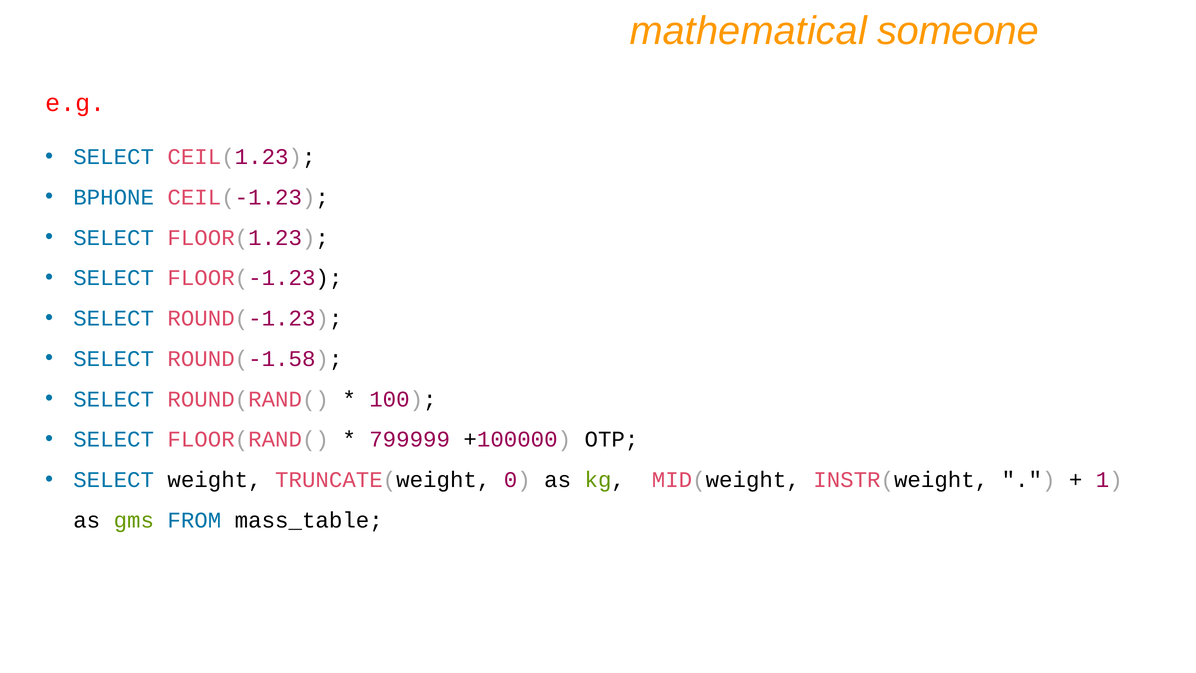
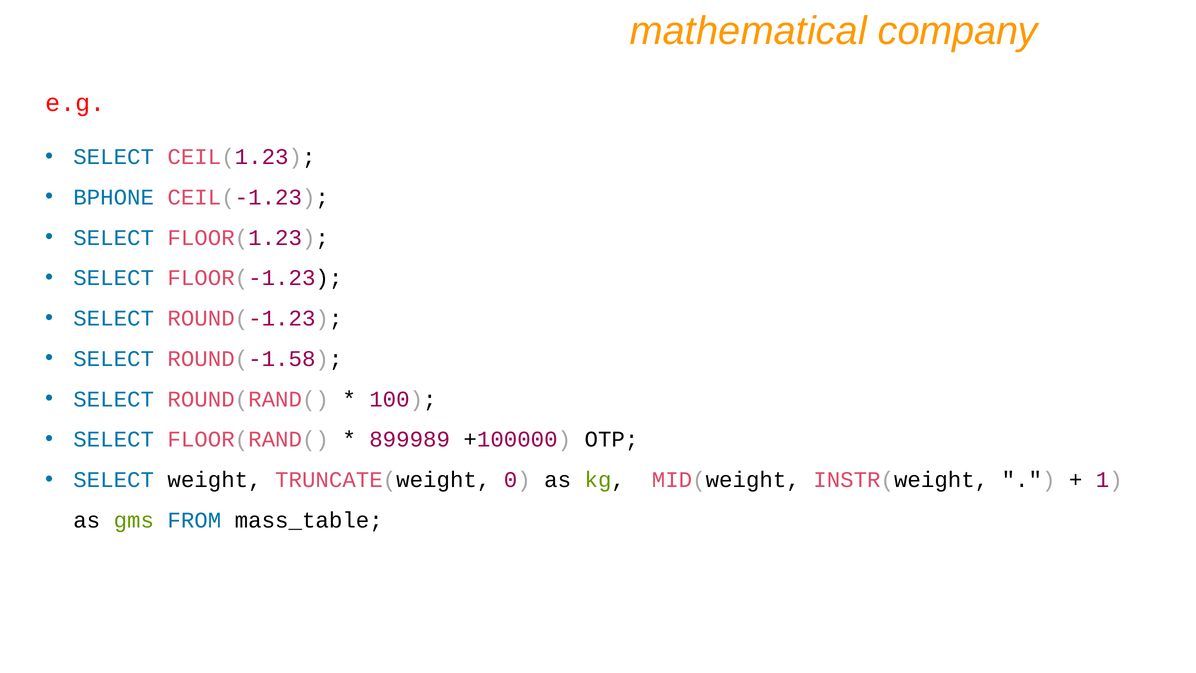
someone: someone -> company
799999: 799999 -> 899989
